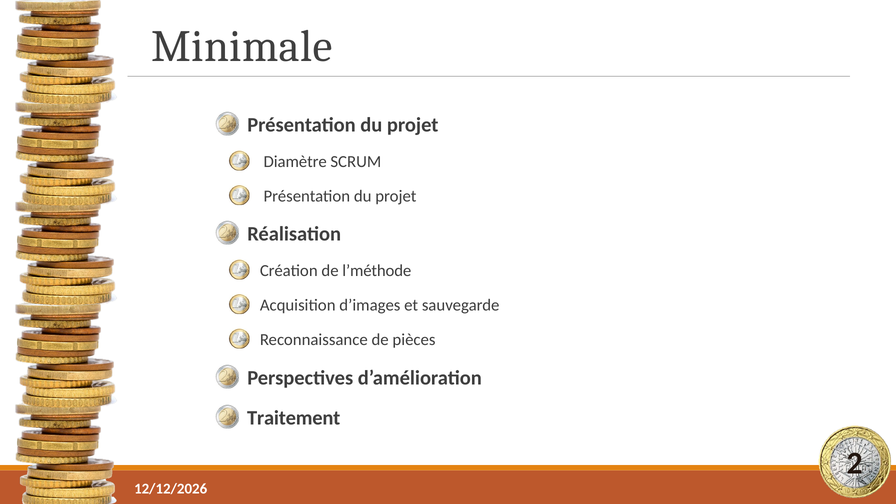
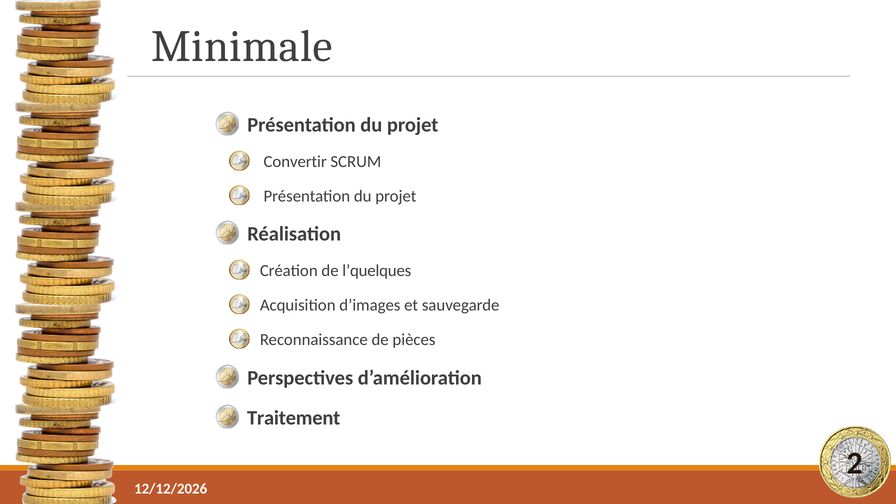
Diamètre: Diamètre -> Convertir
l’méthode: l’méthode -> l’quelques
